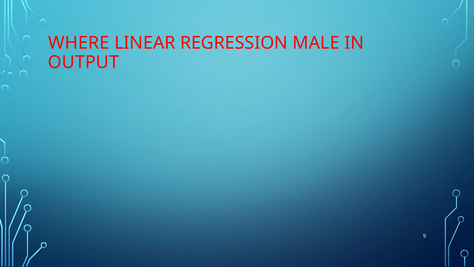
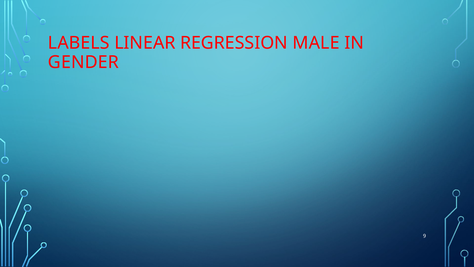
WHERE: WHERE -> LABELS
OUTPUT: OUTPUT -> GENDER
